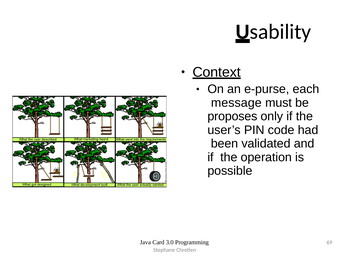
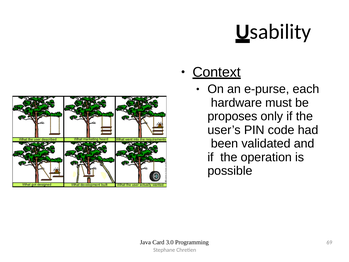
message: message -> hardware
